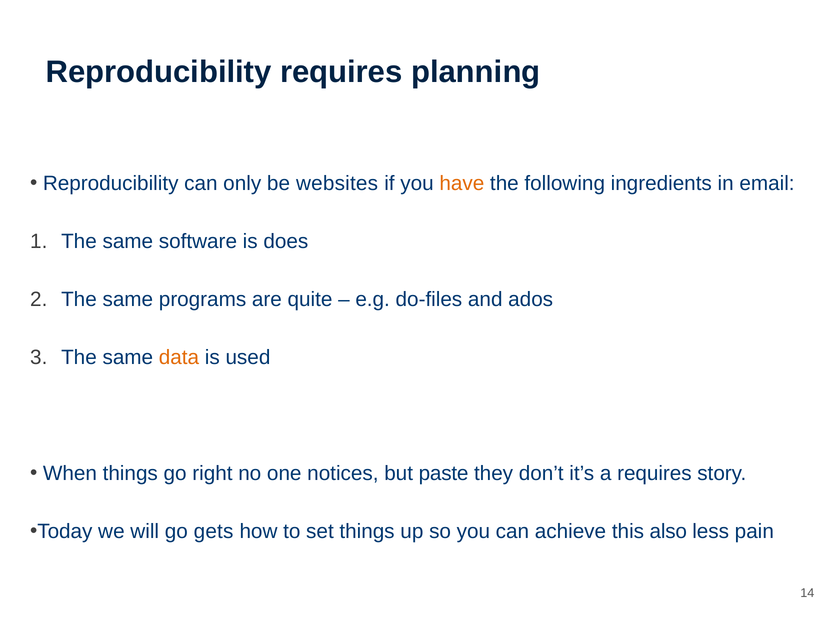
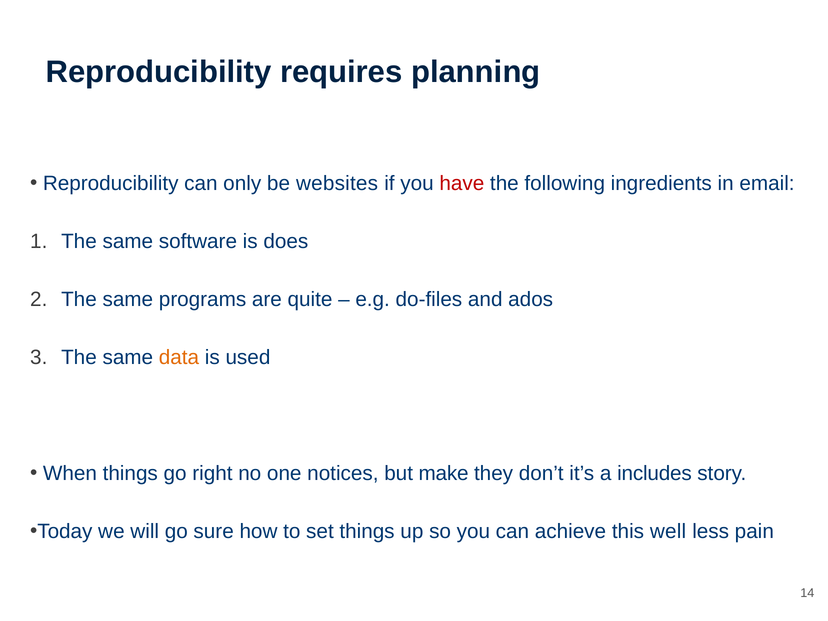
have colour: orange -> red
paste: paste -> make
a requires: requires -> includes
gets: gets -> sure
also: also -> well
